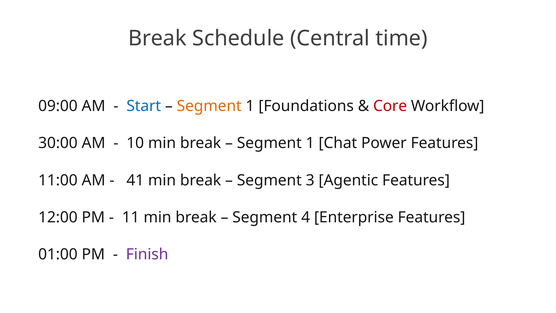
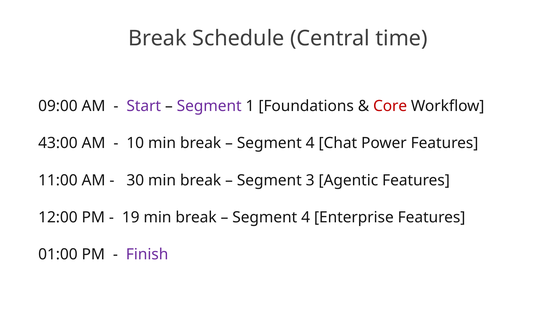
Start colour: blue -> purple
Segment at (209, 106) colour: orange -> purple
30:00: 30:00 -> 43:00
1 at (310, 143): 1 -> 4
41: 41 -> 30
11: 11 -> 19
